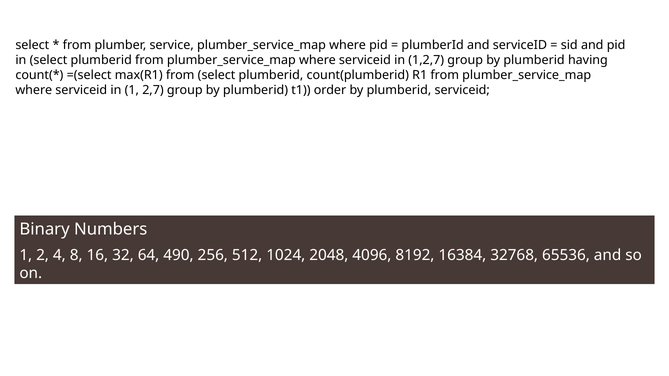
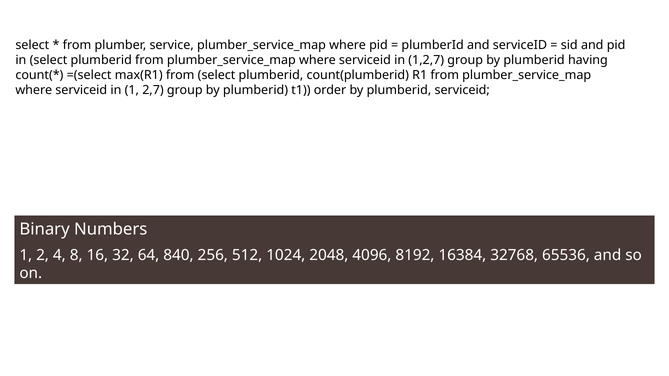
490: 490 -> 840
